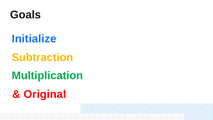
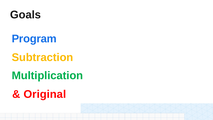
Initialize: Initialize -> Program
